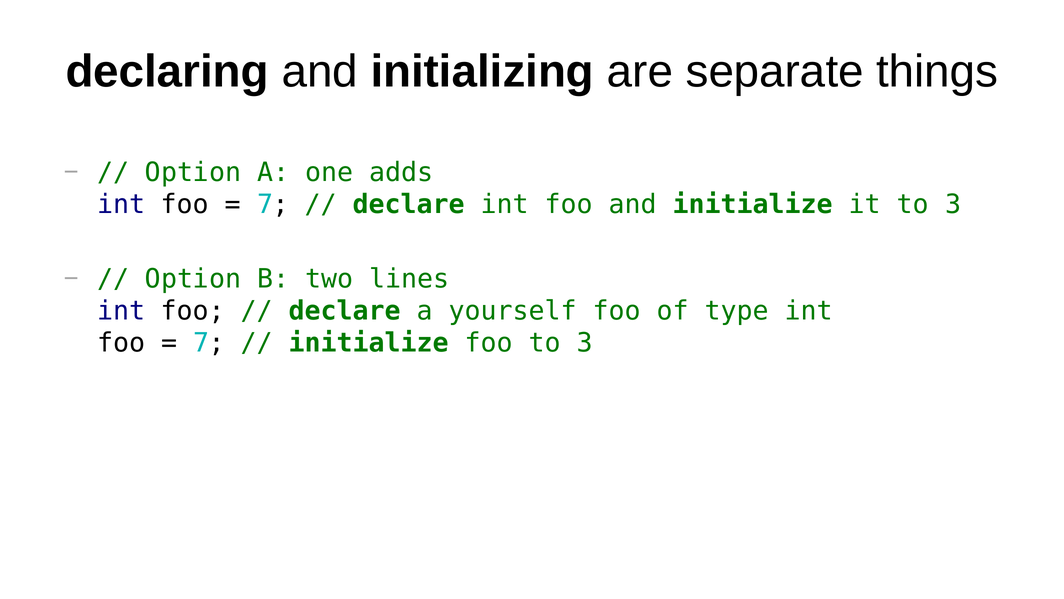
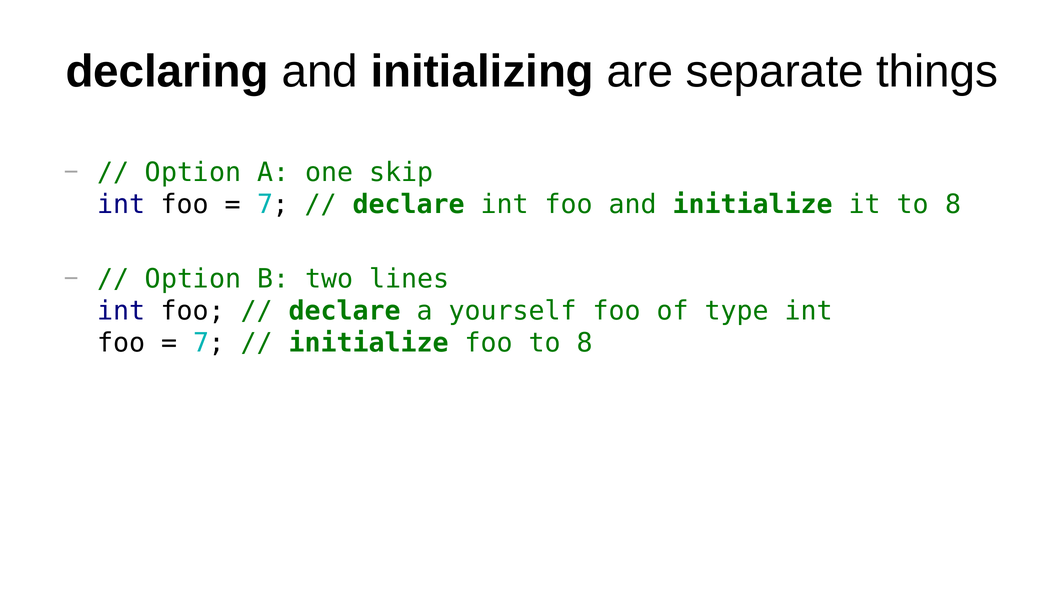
adds: adds -> skip
it to 3: 3 -> 8
foo to 3: 3 -> 8
